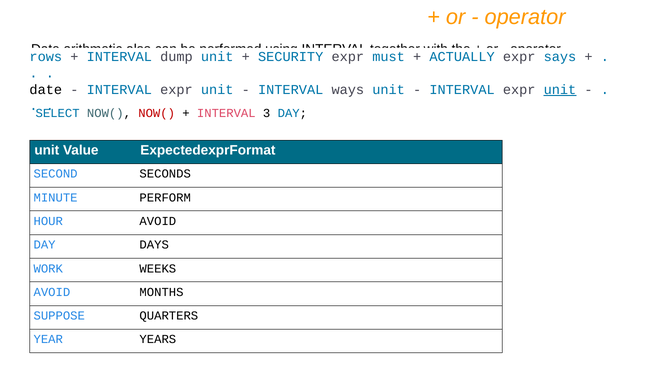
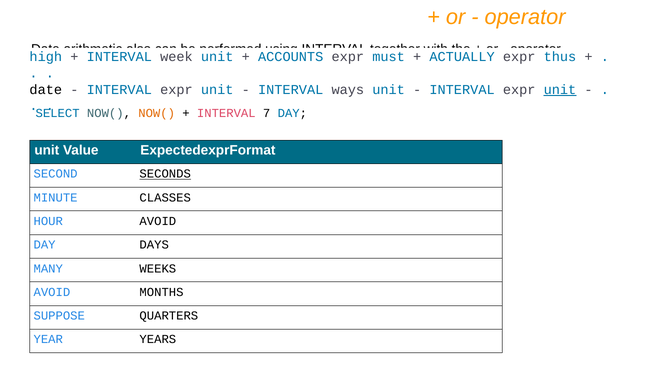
rows: rows -> high
dump: dump -> week
SECURITY: SECURITY -> ACCOUNTS
says: says -> thus
NOW( at (157, 113) colour: red -> orange
3: 3 -> 7
SECONDS underline: none -> present
PERFORM: PERFORM -> CLASSES
WORK: WORK -> MANY
